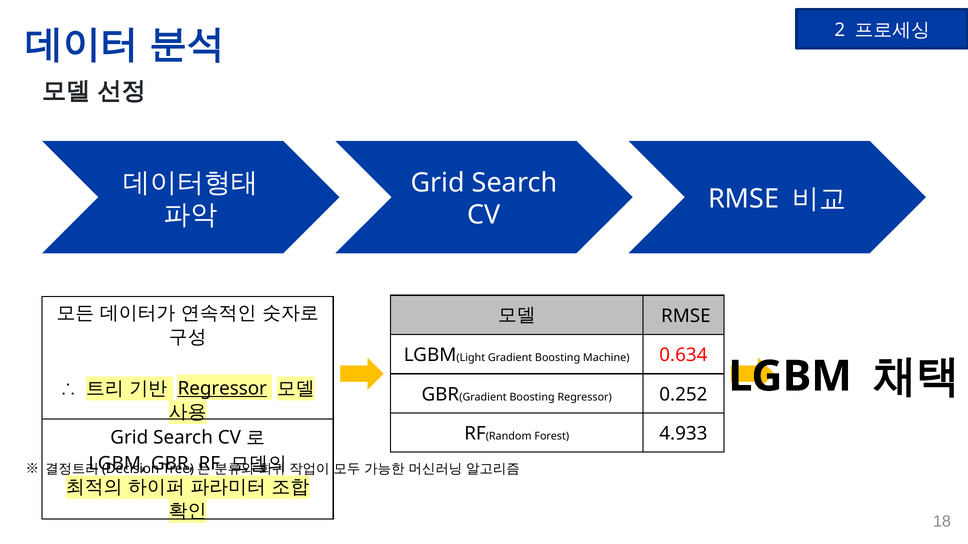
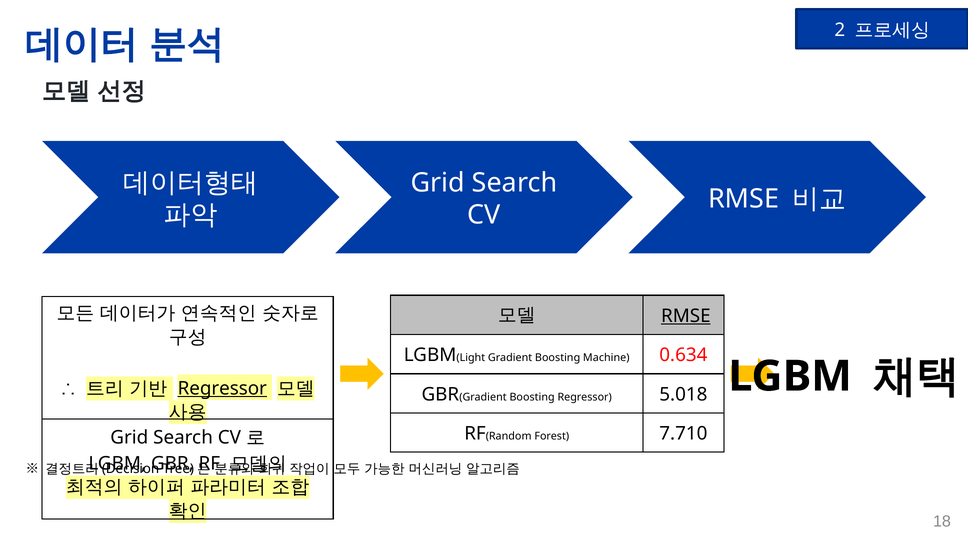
RMSE at (686, 316) underline: none -> present
0.252: 0.252 -> 5.018
4.933: 4.933 -> 7.710
